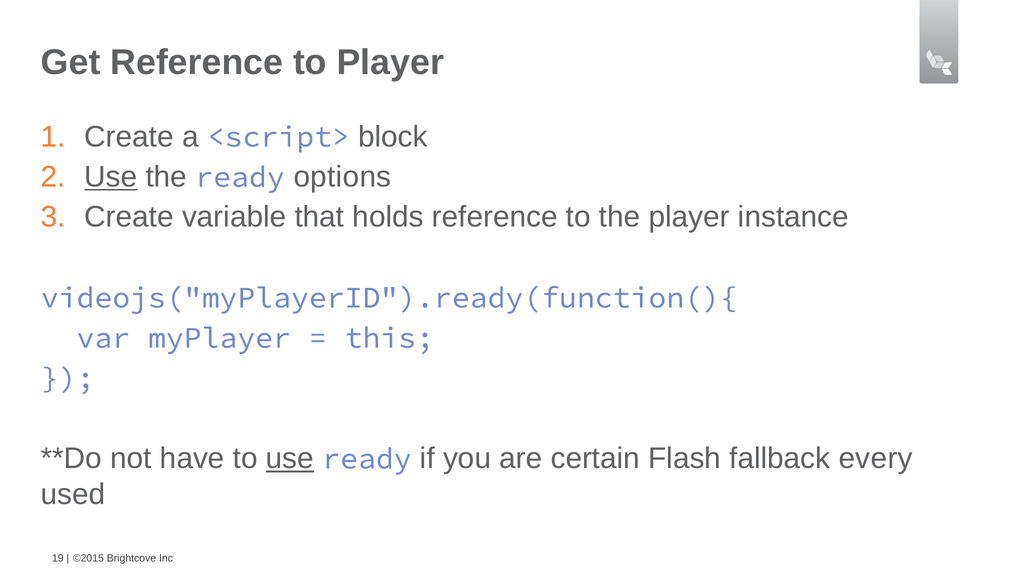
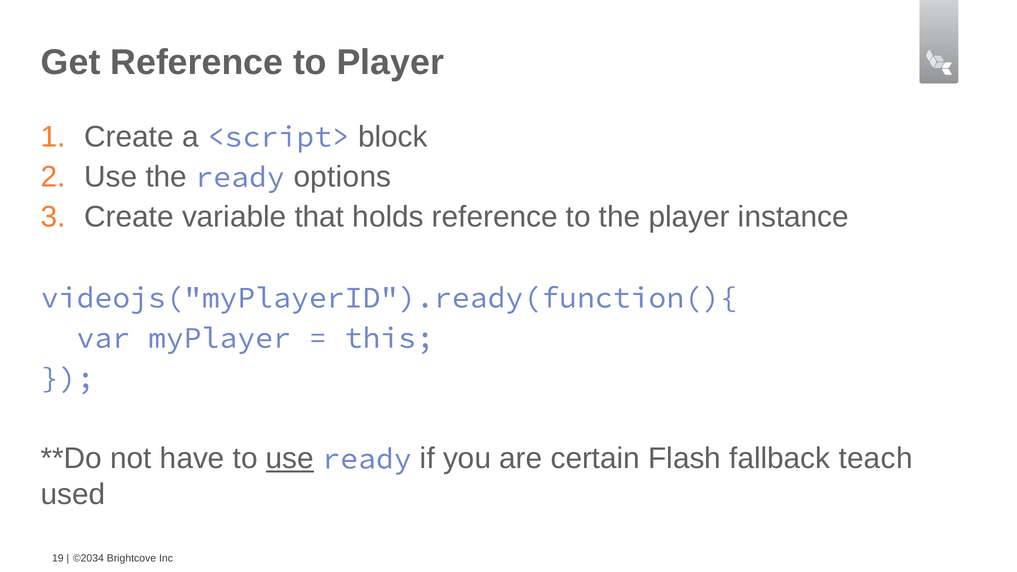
Use at (111, 177) underline: present -> none
every: every -> teach
©2015: ©2015 -> ©2034
